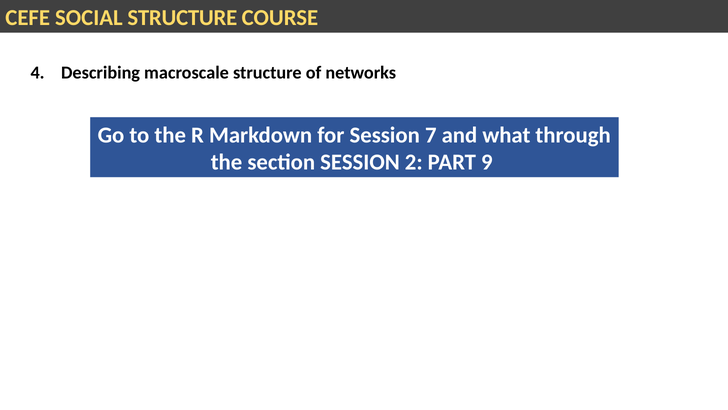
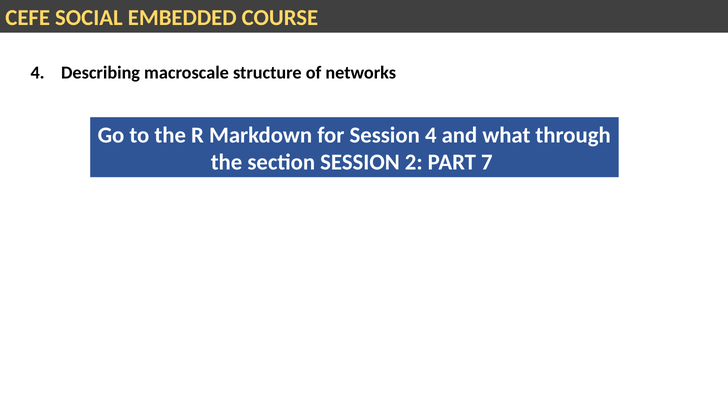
SOCIAL STRUCTURE: STRUCTURE -> EMBEDDED
Session 7: 7 -> 4
9: 9 -> 7
